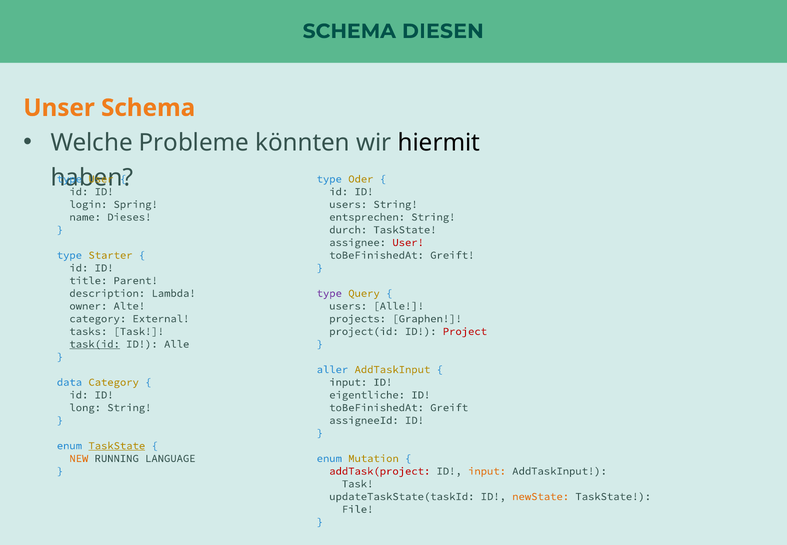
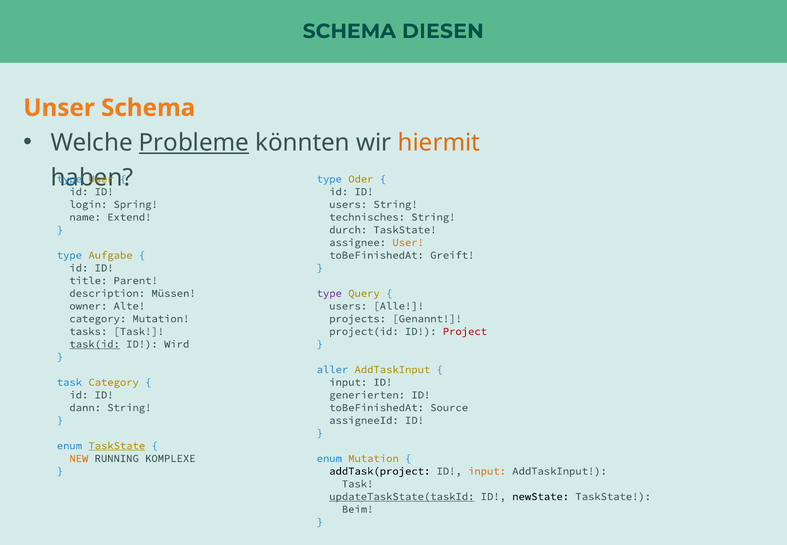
Probleme underline: none -> present
hiermit colour: black -> orange
Dieses: Dieses -> Extend
entsprechen: entsprechen -> technisches
User at (408, 242) colour: red -> orange
Starter: Starter -> Aufgabe
Lambda: Lambda -> Müssen
category External: External -> Mutation
Graphen: Graphen -> Genannt
ID Alle: Alle -> Wird
data at (69, 382): data -> task
eigentliche: eigentliche -> generierten
long: long -> dann
Greift at (449, 407): Greift -> Source
LANGUAGE: LANGUAGE -> KOMPLEXE
addTask(project colour: red -> black
updateTaskState(taskId underline: none -> present
newState colour: orange -> black
File: File -> Beim
